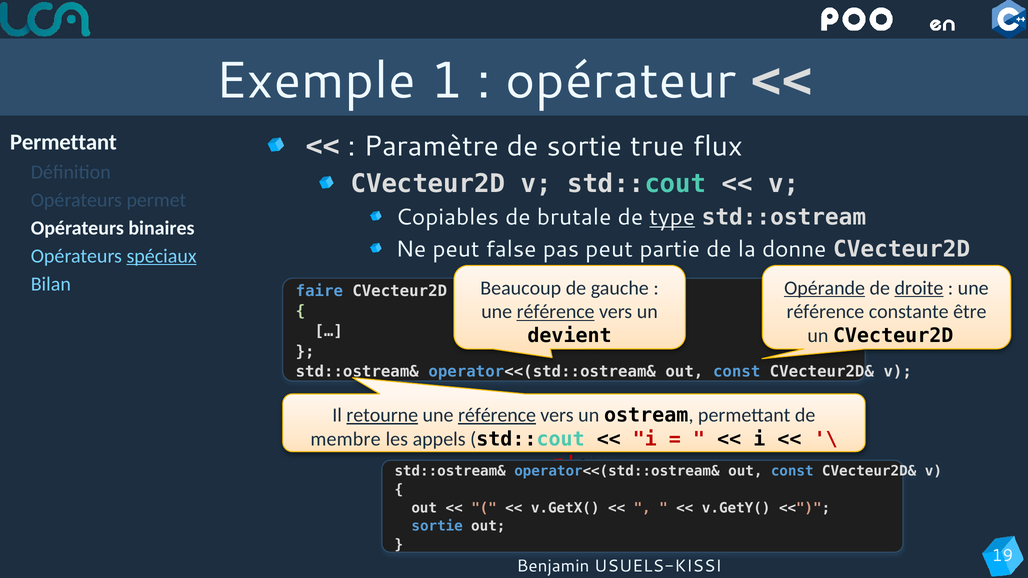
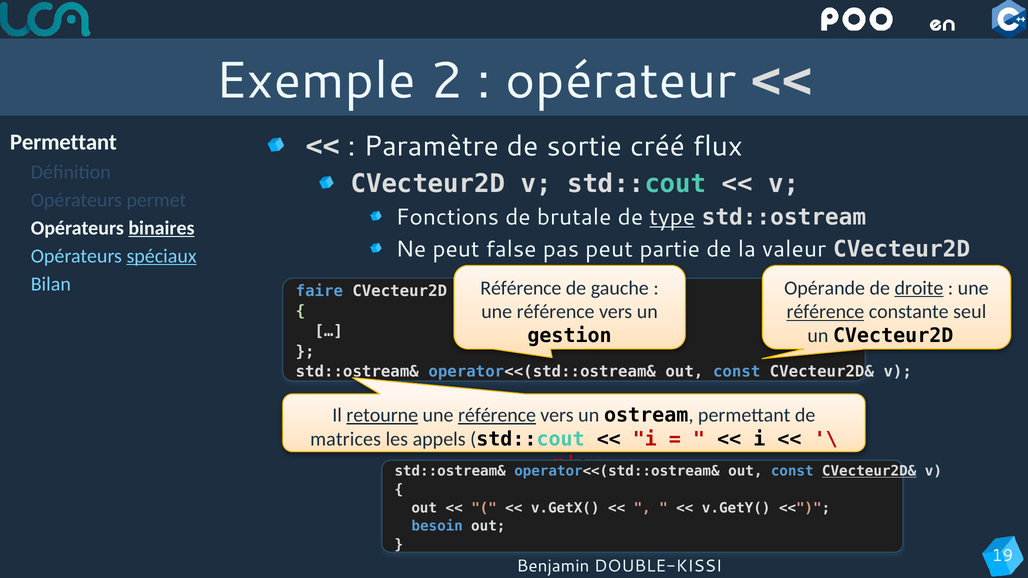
1: 1 -> 2
true: true -> créé
Copiables: Copiables -> Fonctions
binaires underline: none -> present
donne: donne -> valeur
Beaucoup at (521, 288): Beaucoup -> Référence
Opérande underline: present -> none
référence at (556, 312) underline: present -> none
référence at (825, 312) underline: none -> present
être: être -> seul
devient: devient -> gestion
membre: membre -> matrices
CVecteur2D& at (869, 471) underline: none -> present
sortie at (437, 526): sortie -> besoin
USUELS-KISSI: USUELS-KISSI -> DOUBLE-KISSI
